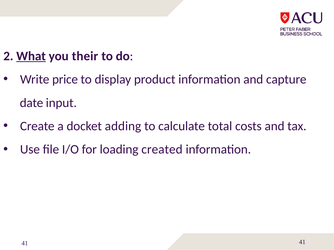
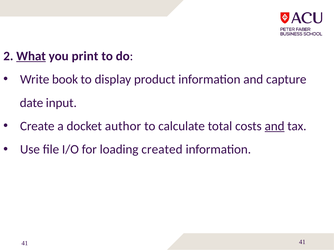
their: their -> print
price: price -> book
adding: adding -> author
and at (275, 126) underline: none -> present
